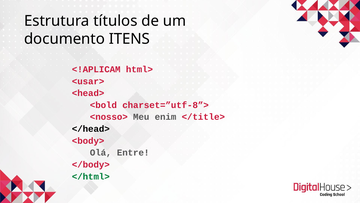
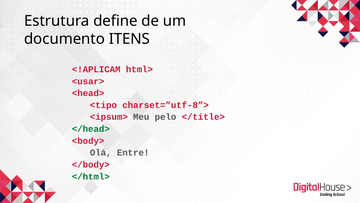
títulos: títulos -> define
<bold: <bold -> <tipo
<nosso>: <nosso> -> <ipsum>
enim: enim -> pelo
</head> colour: black -> green
